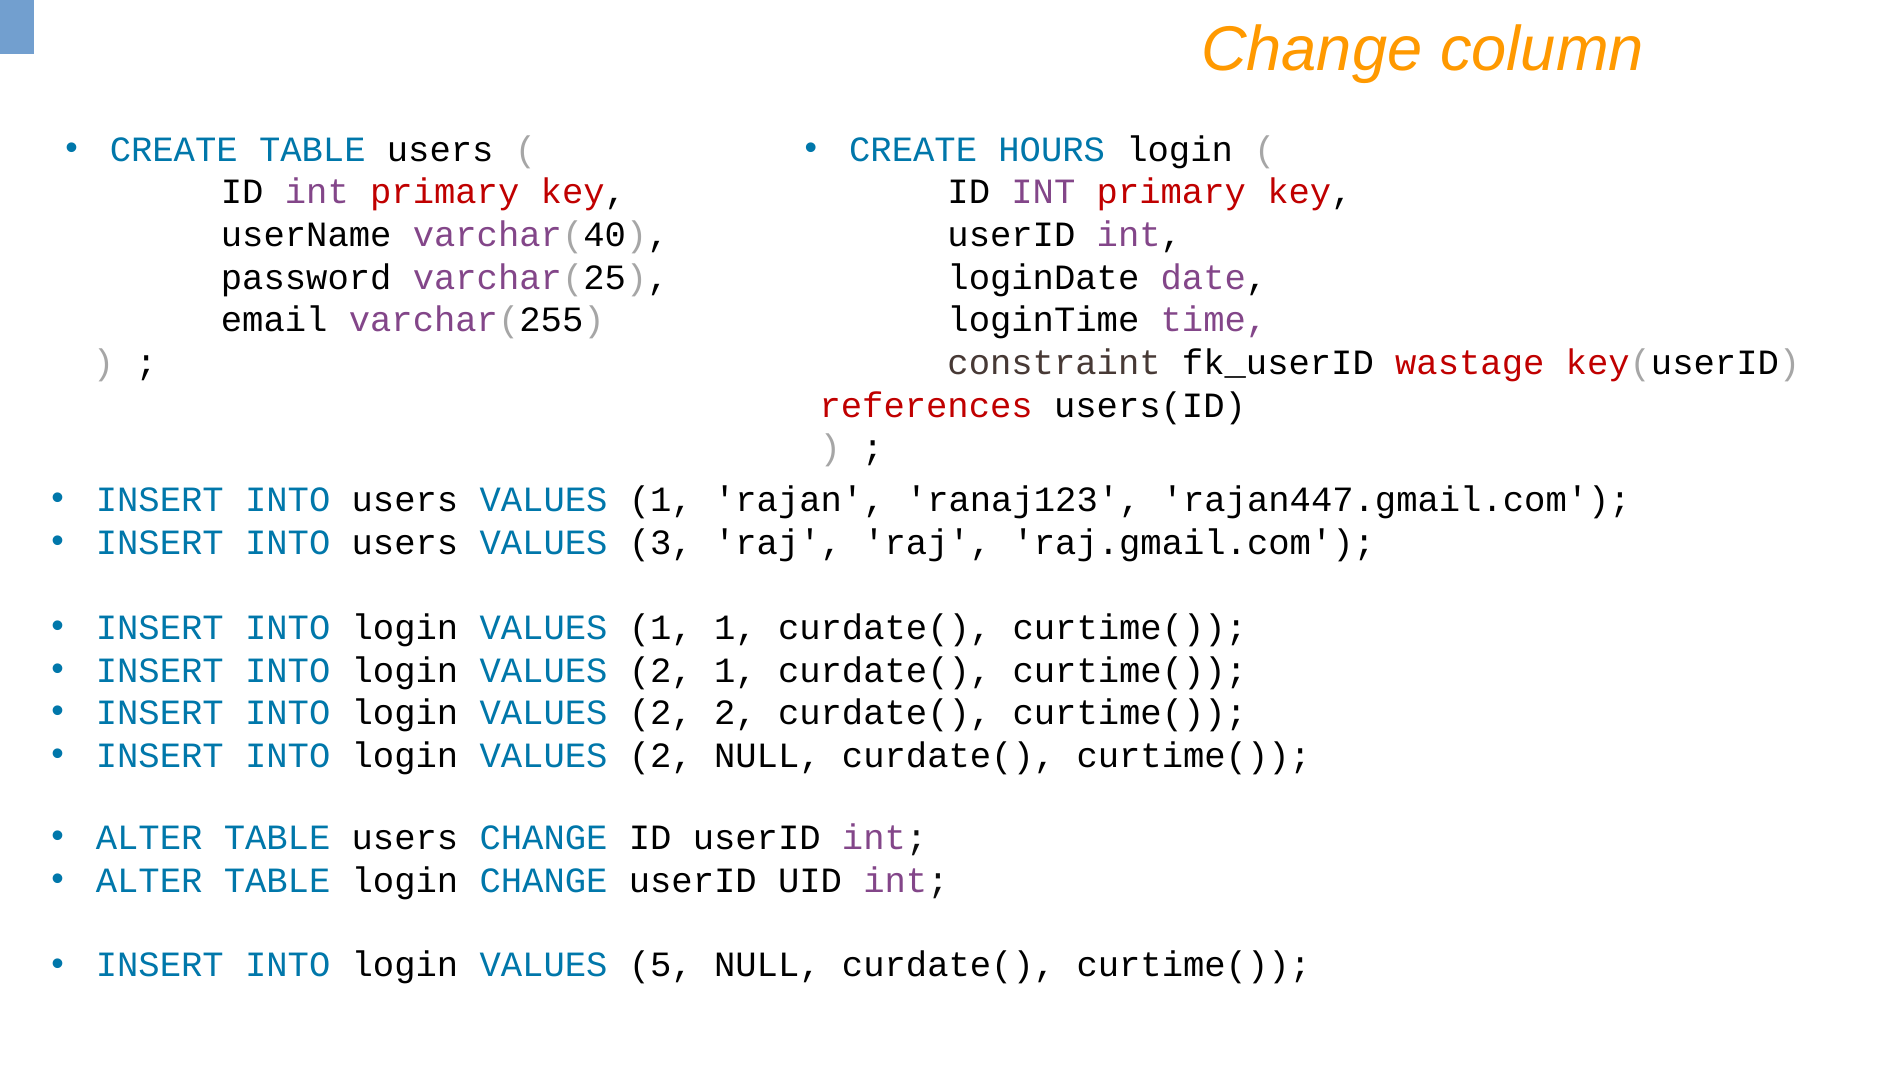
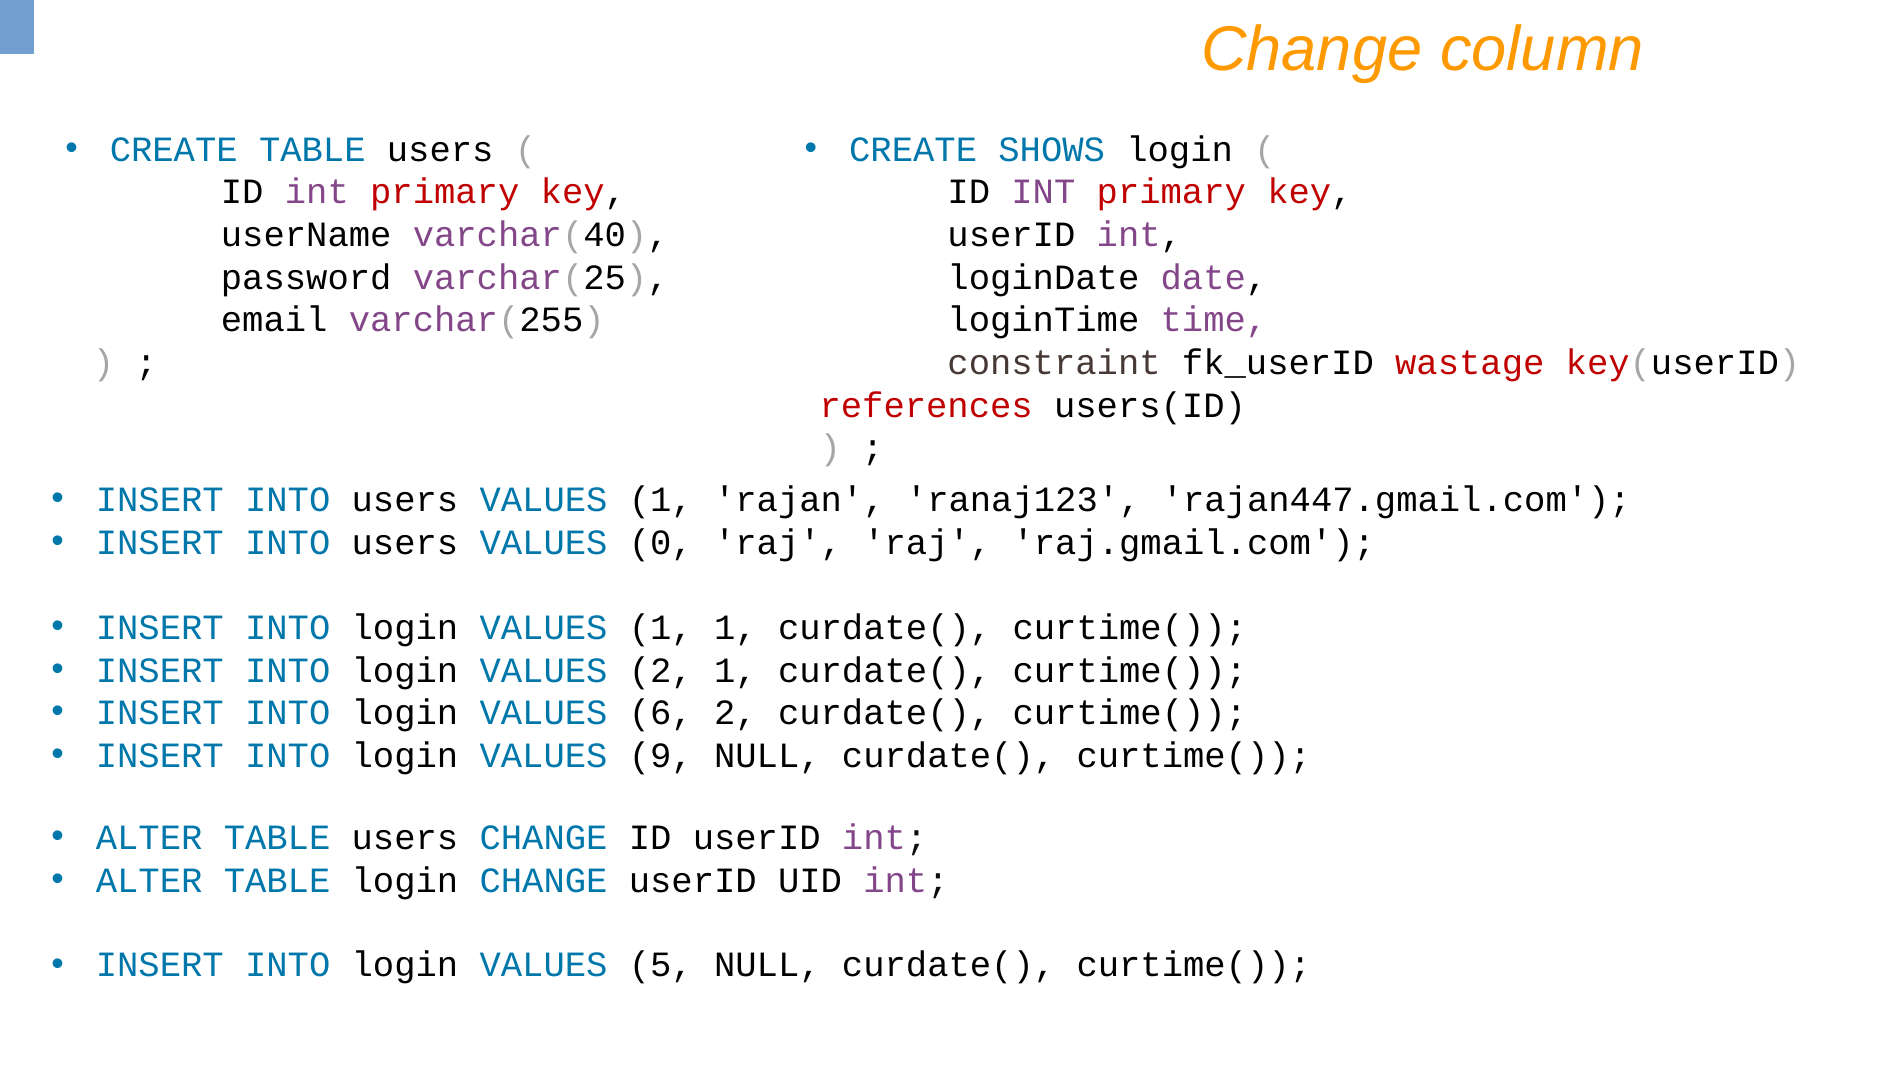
HOURS: HOURS -> SHOWS
3: 3 -> 0
2 at (661, 713): 2 -> 6
2 at (661, 756): 2 -> 9
